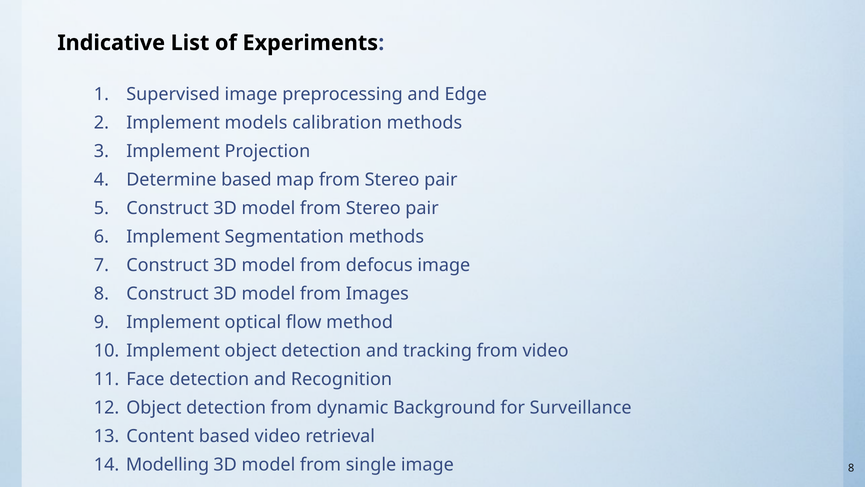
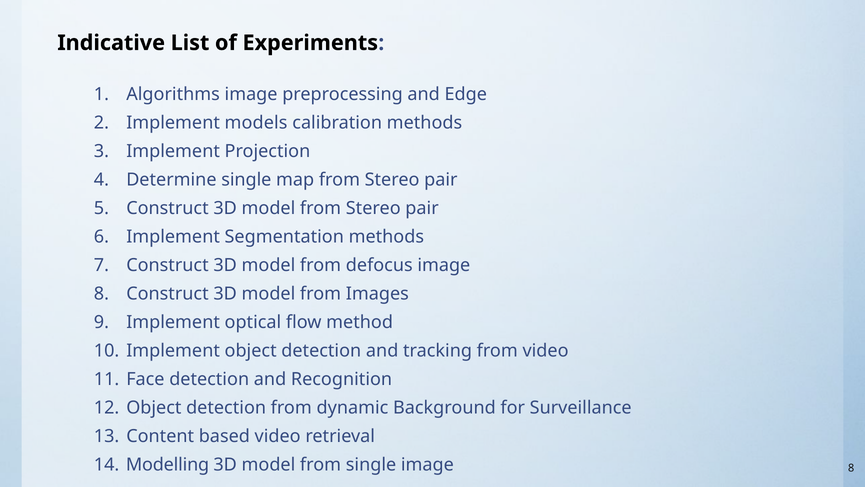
Supervised: Supervised -> Algorithms
Determine based: based -> single
